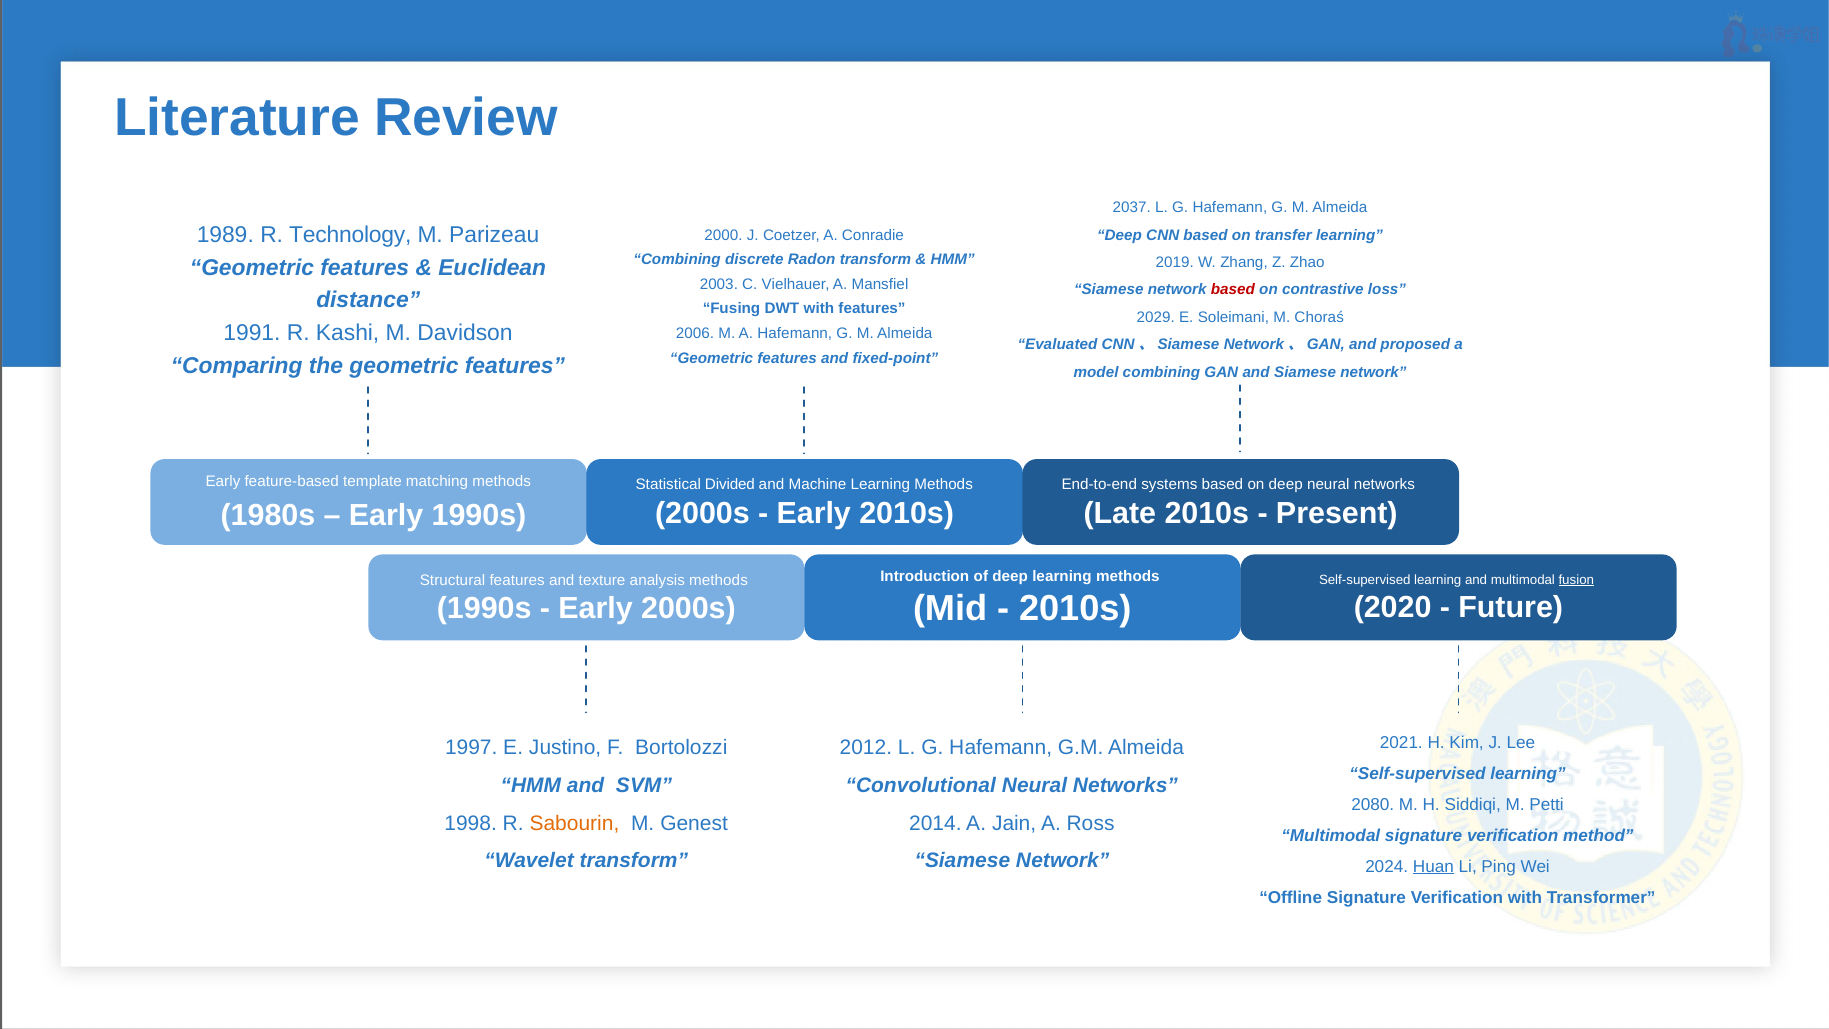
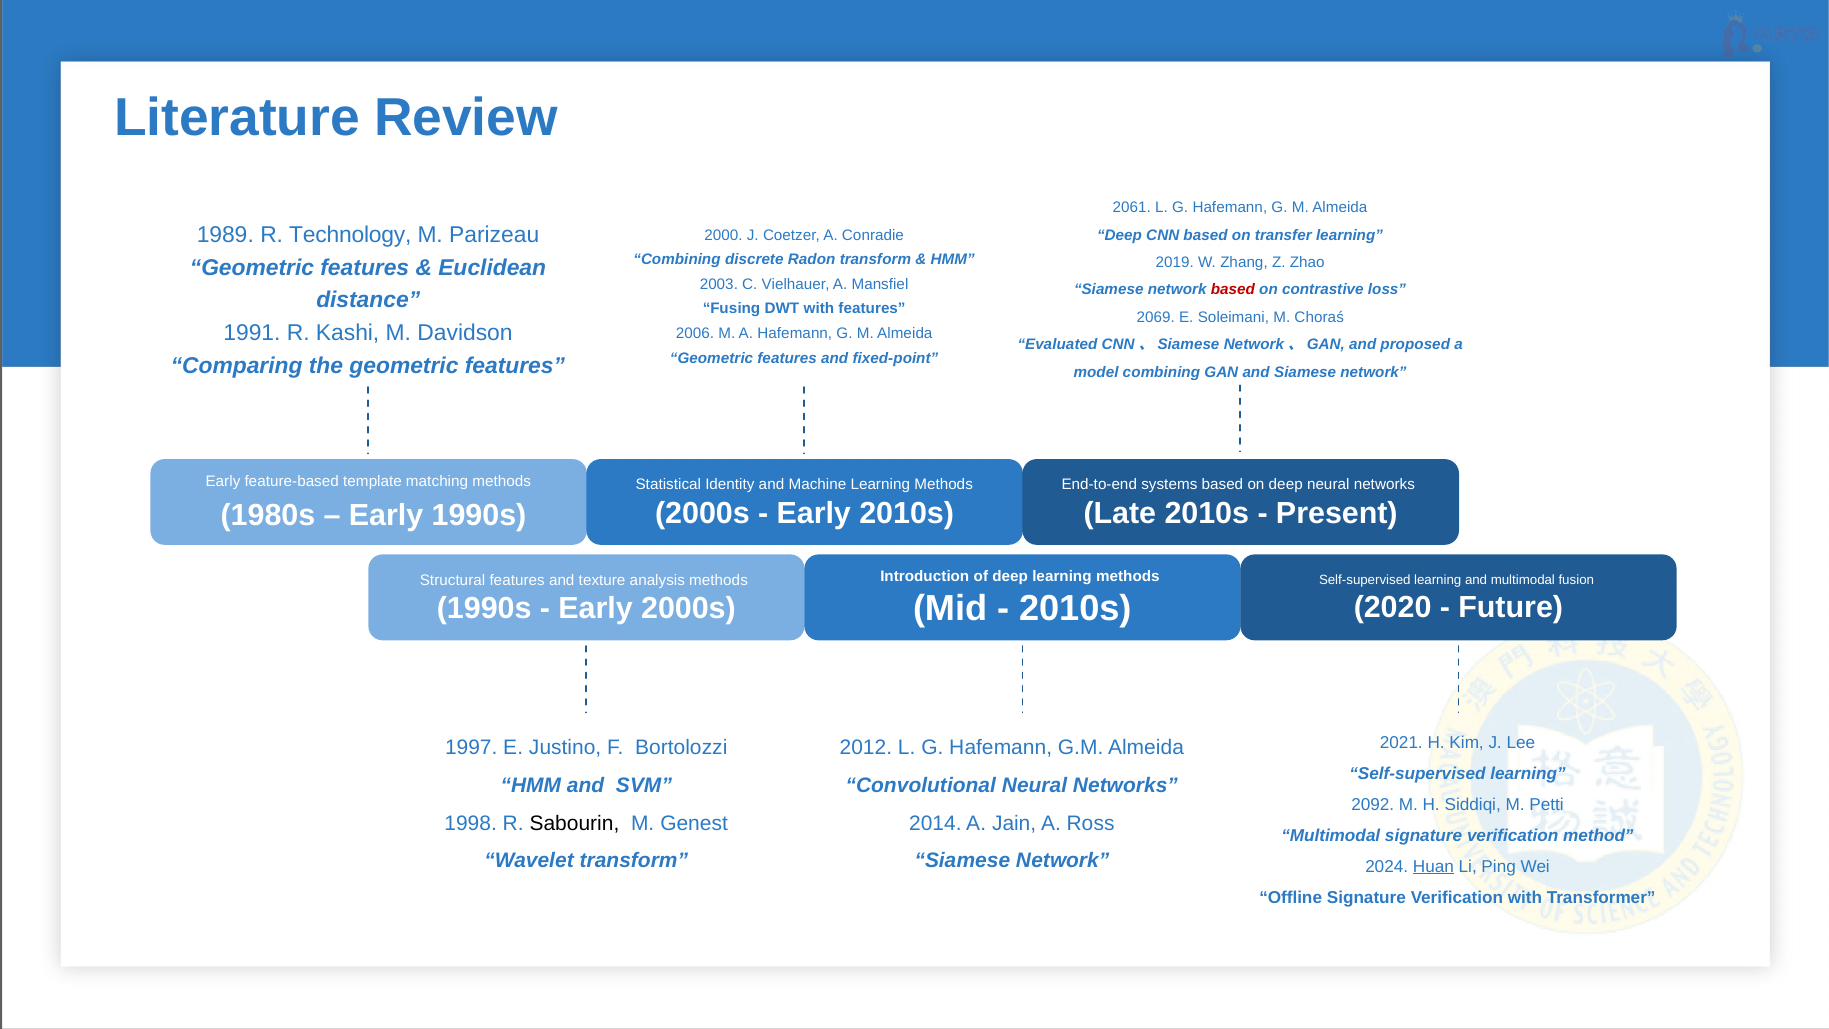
2037: 2037 -> 2061
2029: 2029 -> 2069
Divided: Divided -> Identity
fusion underline: present -> none
2080: 2080 -> 2092
Sabourin colour: orange -> black
